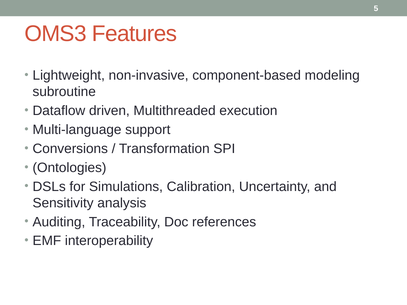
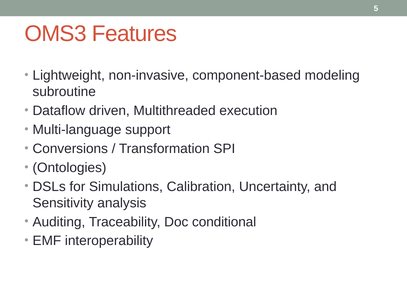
references: references -> conditional
